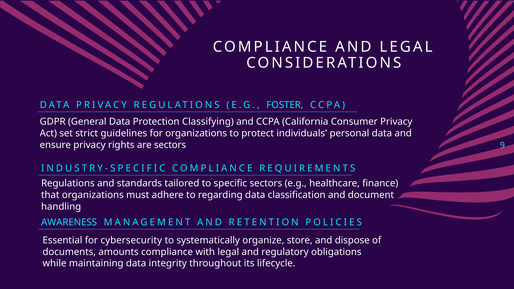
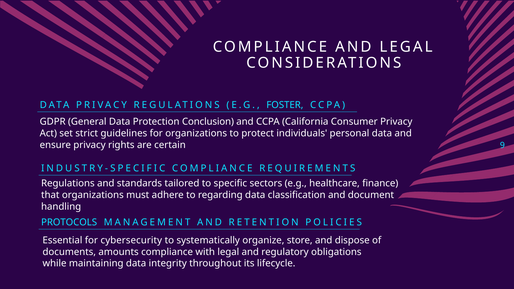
Classifying: Classifying -> Conclusion
are sectors: sectors -> certain
AWARENESS: AWARENESS -> PROTOCOLS
